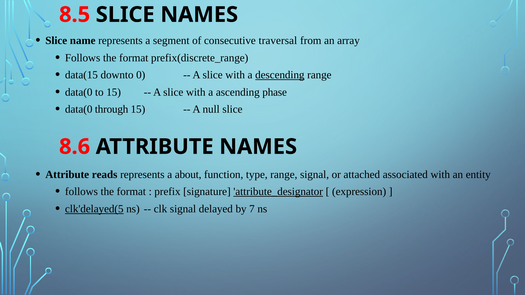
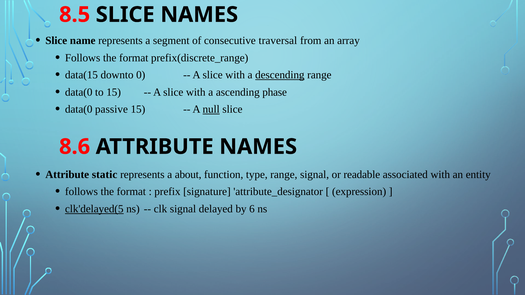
through: through -> passive
null underline: none -> present
reads: reads -> static
attached: attached -> readable
attribute_designator underline: present -> none
7: 7 -> 6
